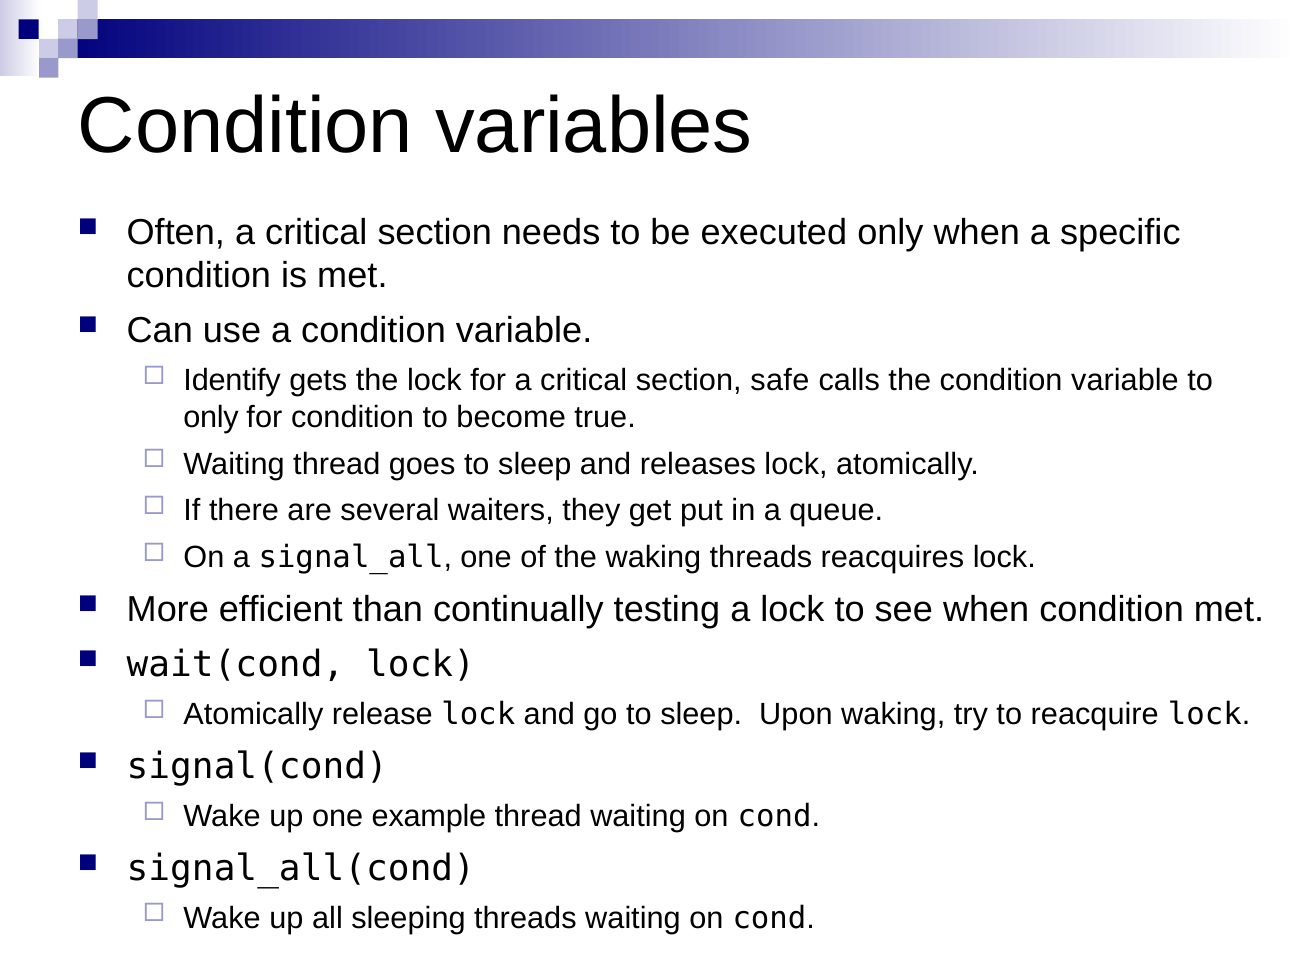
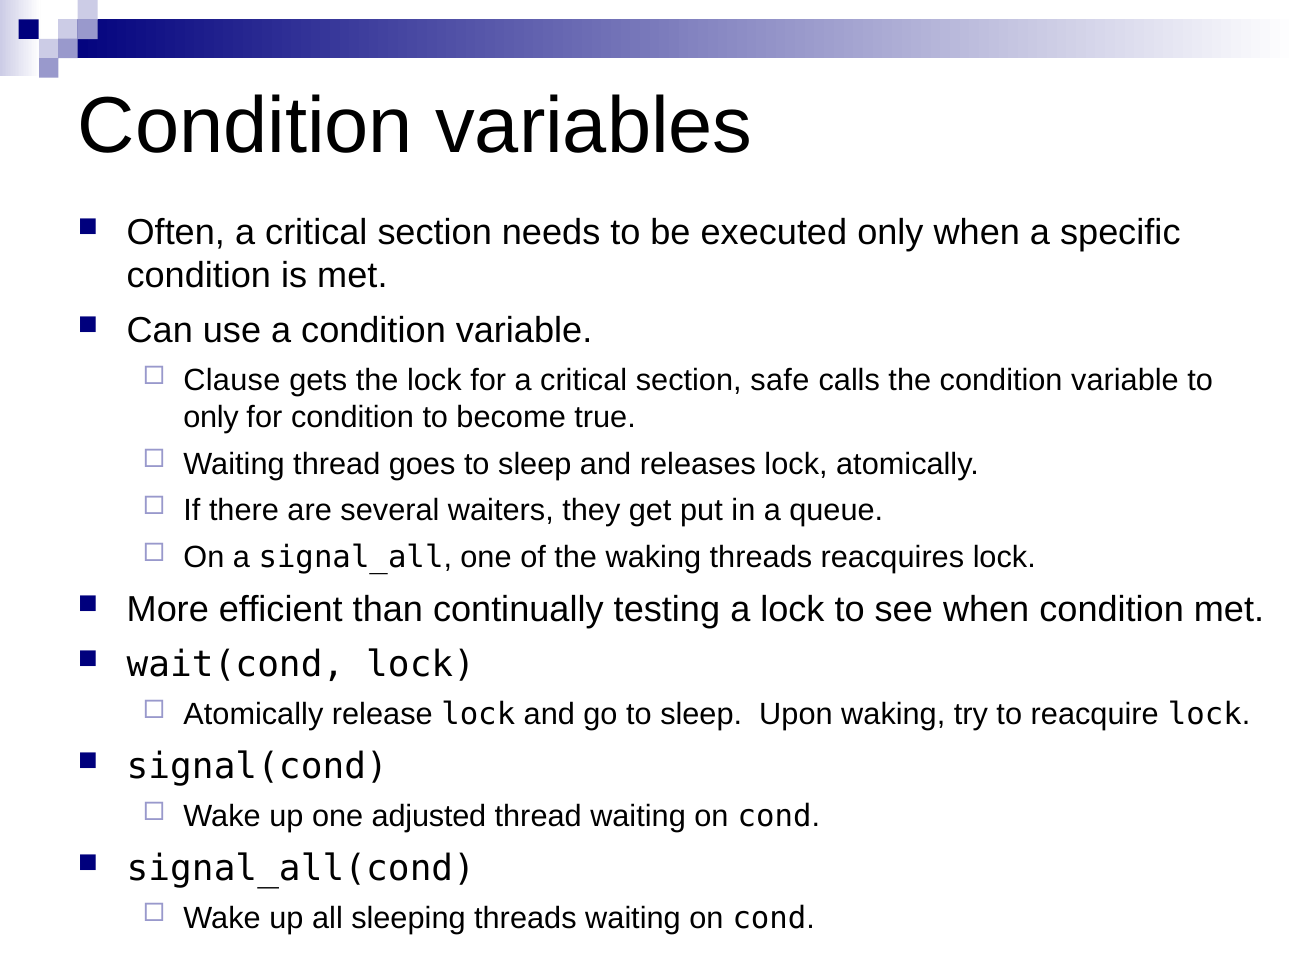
Identify: Identify -> Clause
example: example -> adjusted
